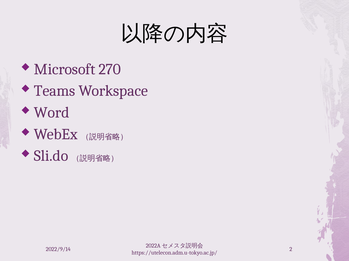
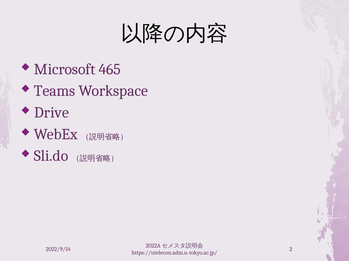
270: 270 -> 465
Word: Word -> Drive
